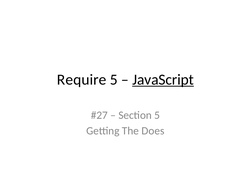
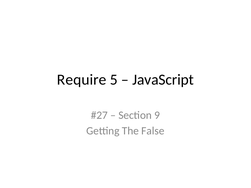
JavaScript underline: present -> none
Section 5: 5 -> 9
Does: Does -> False
